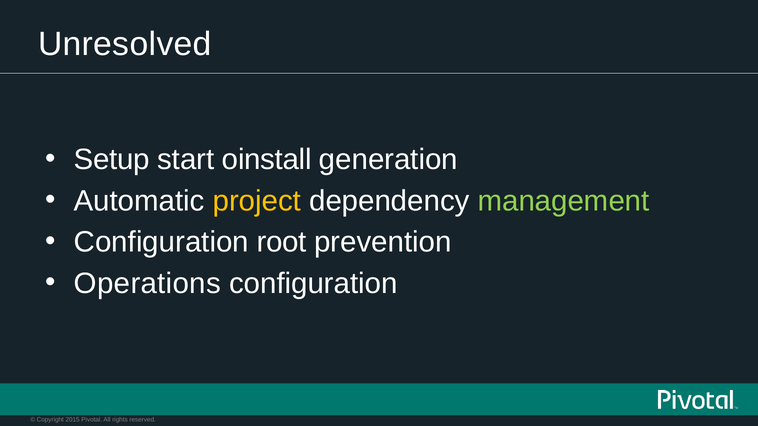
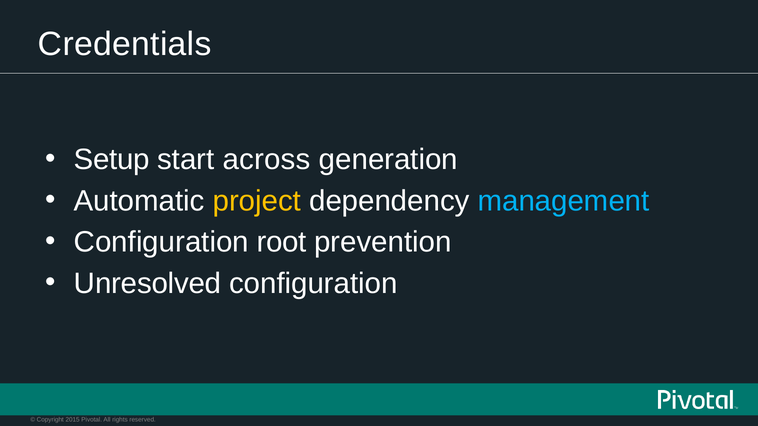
Unresolved: Unresolved -> Credentials
oinstall: oinstall -> across
management colour: light green -> light blue
Operations: Operations -> Unresolved
